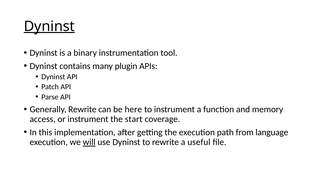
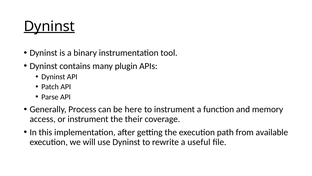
Generally Rewrite: Rewrite -> Process
start: start -> their
language: language -> available
will underline: present -> none
